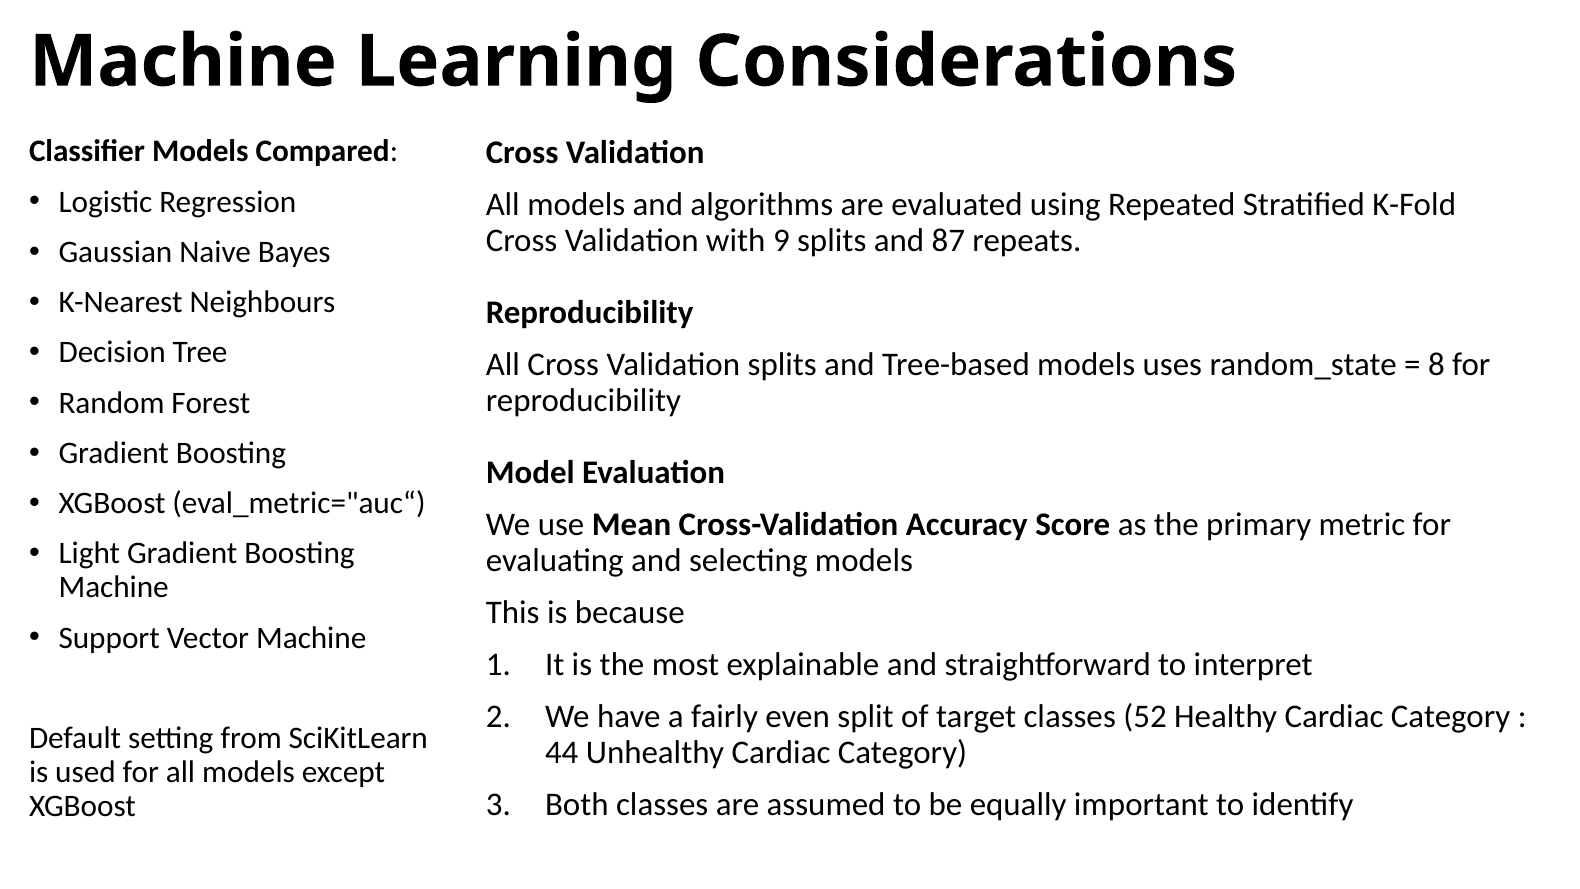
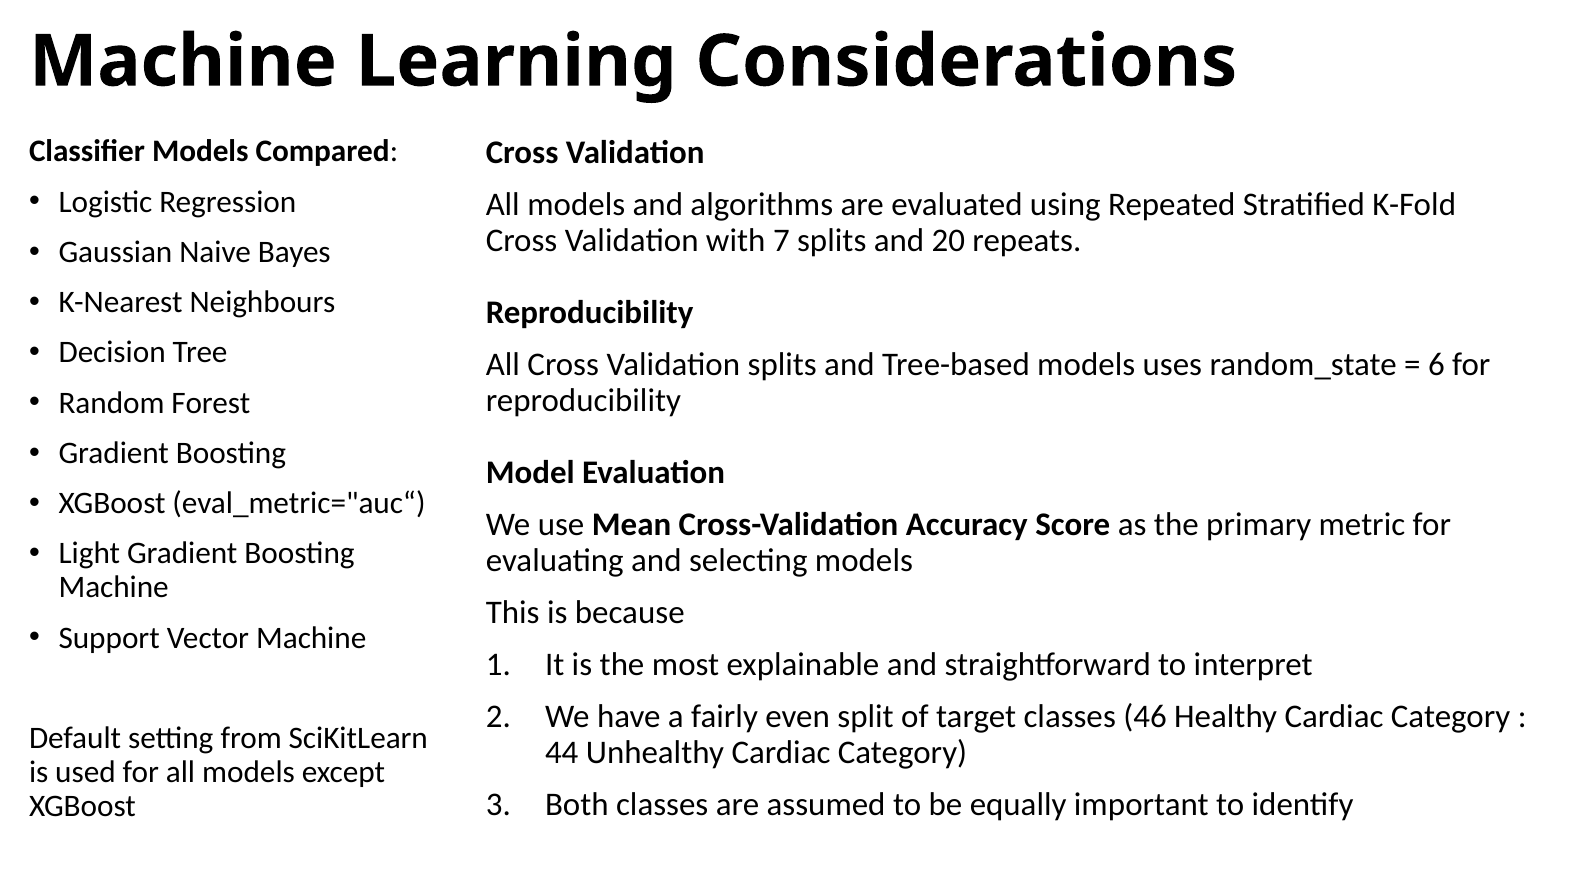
9: 9 -> 7
87: 87 -> 20
8: 8 -> 6
52: 52 -> 46
